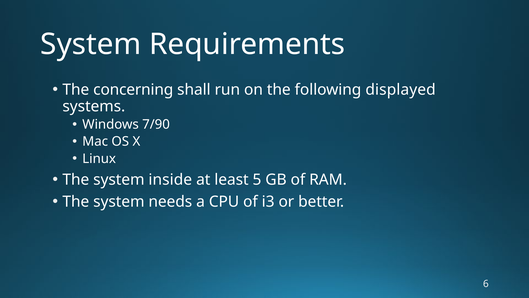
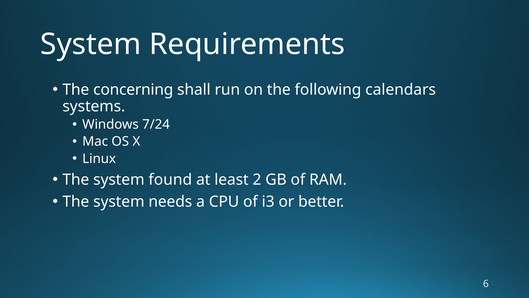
displayed: displayed -> calendars
7/90: 7/90 -> 7/24
inside: inside -> found
5: 5 -> 2
